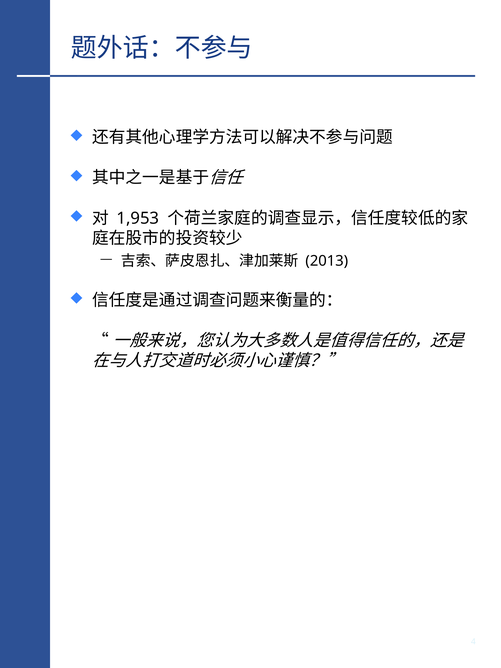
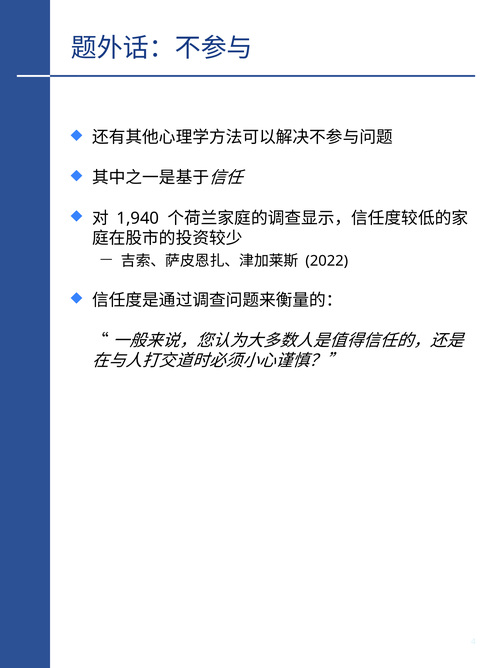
1,953: 1,953 -> 1,940
2013: 2013 -> 2022
